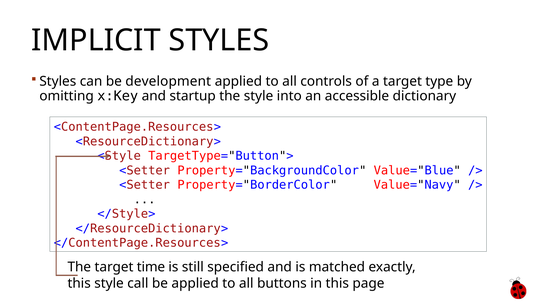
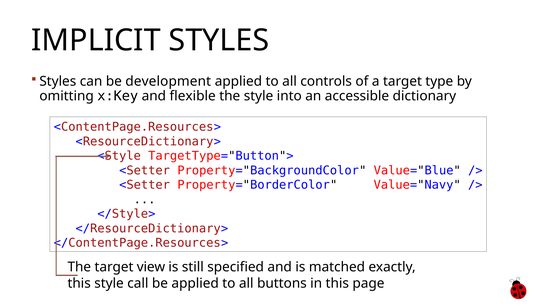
startup: startup -> flexible
time: time -> view
